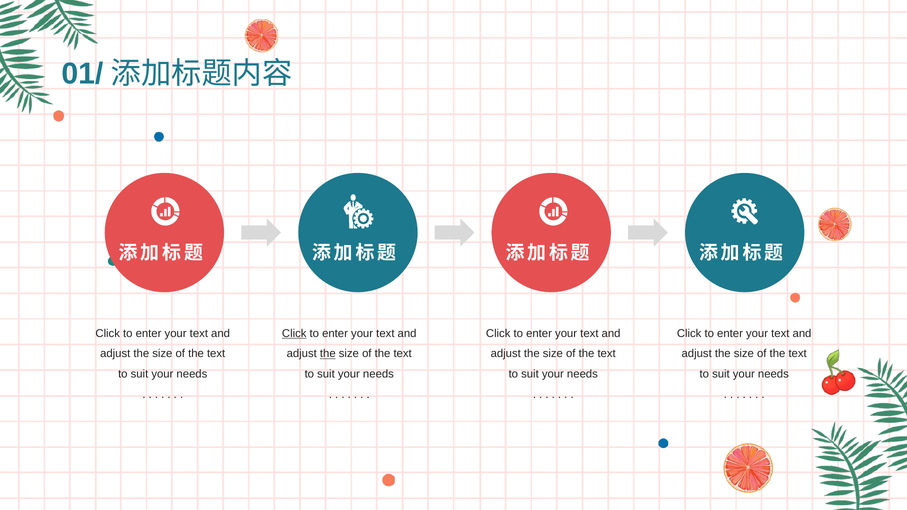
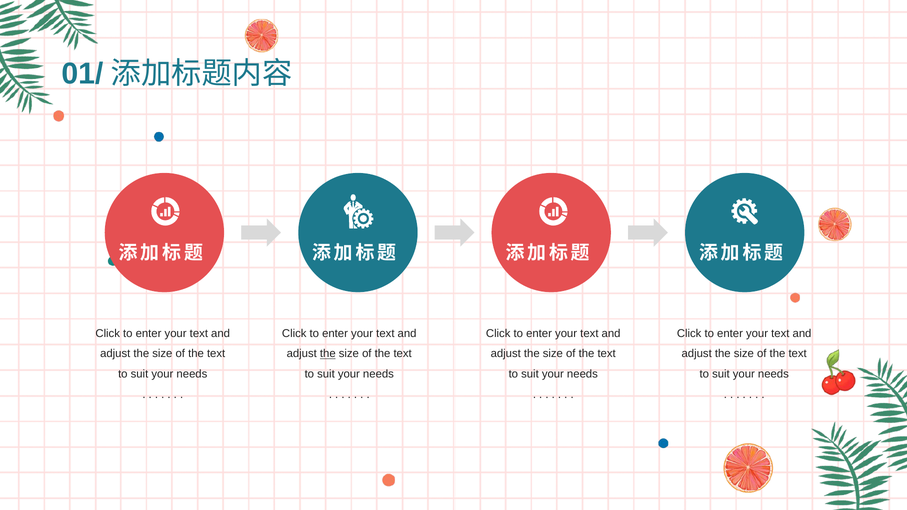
Click at (294, 333) underline: present -> none
